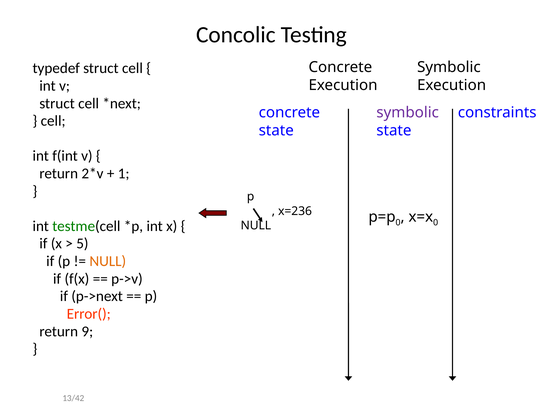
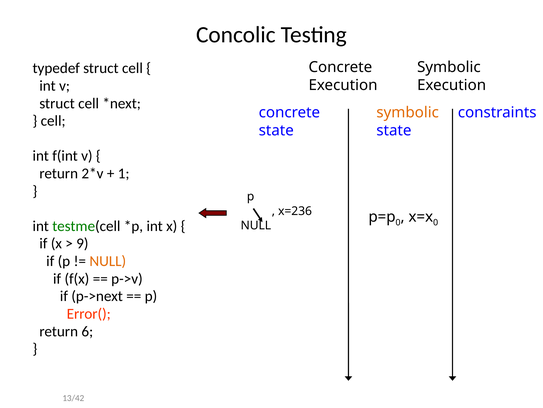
symbolic at (408, 112) colour: purple -> orange
5: 5 -> 9
9: 9 -> 6
